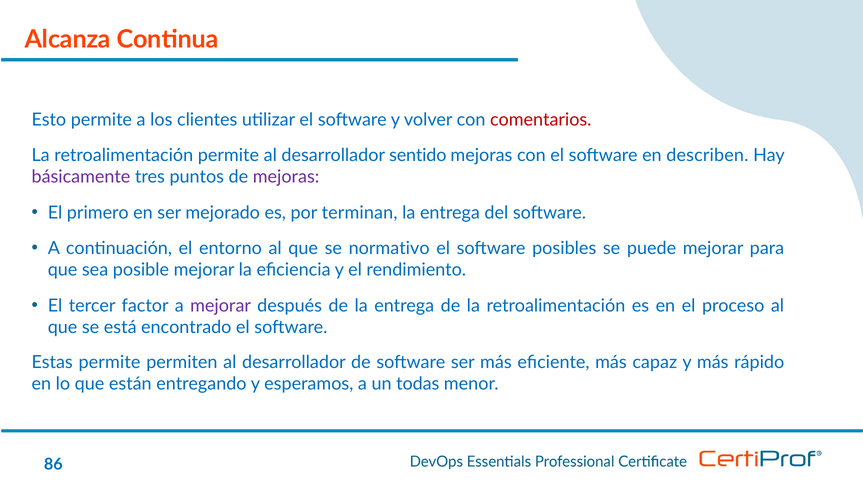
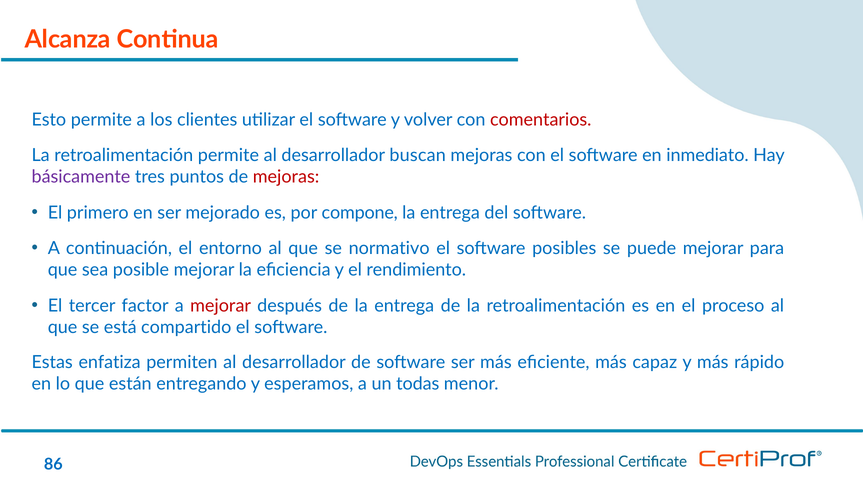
sentido: sentido -> buscan
describen: describen -> inmediato
mejoras at (286, 177) colour: purple -> red
terminan: terminan -> compone
mejorar at (221, 305) colour: purple -> red
encontrado: encontrado -> compartido
Estas permite: permite -> enfatiza
